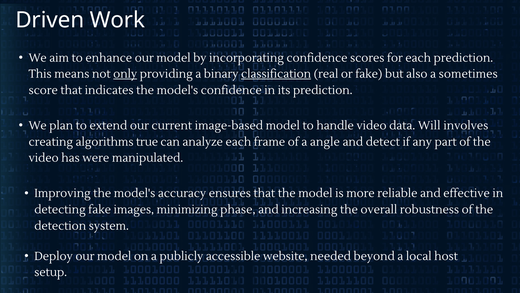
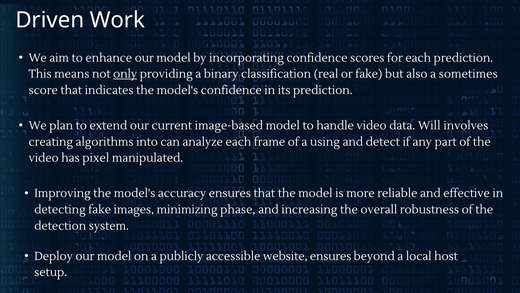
classification underline: present -> none
true: true -> into
angle: angle -> using
were: were -> pixel
website needed: needed -> ensures
